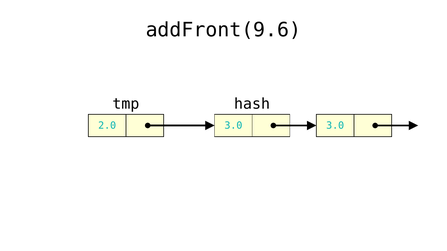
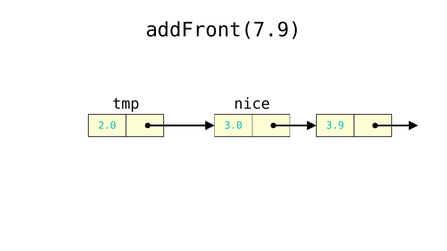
addFront(9.6: addFront(9.6 -> addFront(7.9
hash: hash -> nice
3.0 3.0: 3.0 -> 3.9
